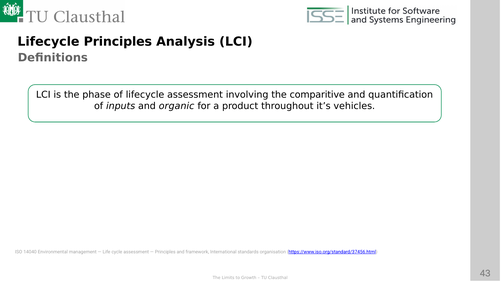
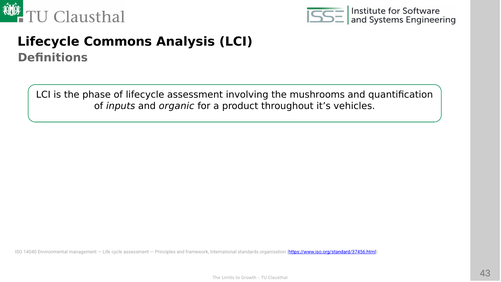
Lifecycle Principles: Principles -> Commons
comparitive: comparitive -> mushrooms
